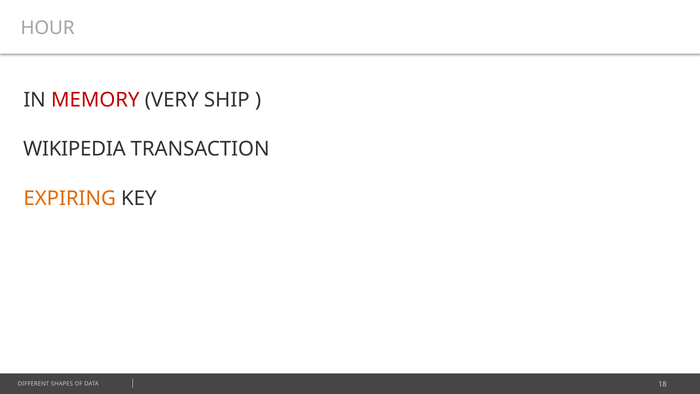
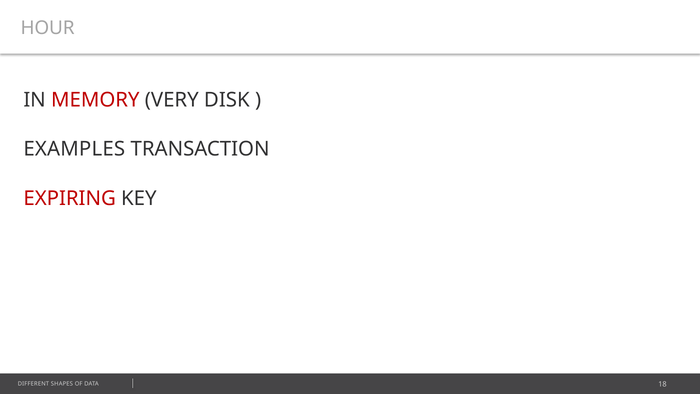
SHIP: SHIP -> DISK
WIKIPEDIA: WIKIPEDIA -> EXAMPLES
EXPIRING colour: orange -> red
